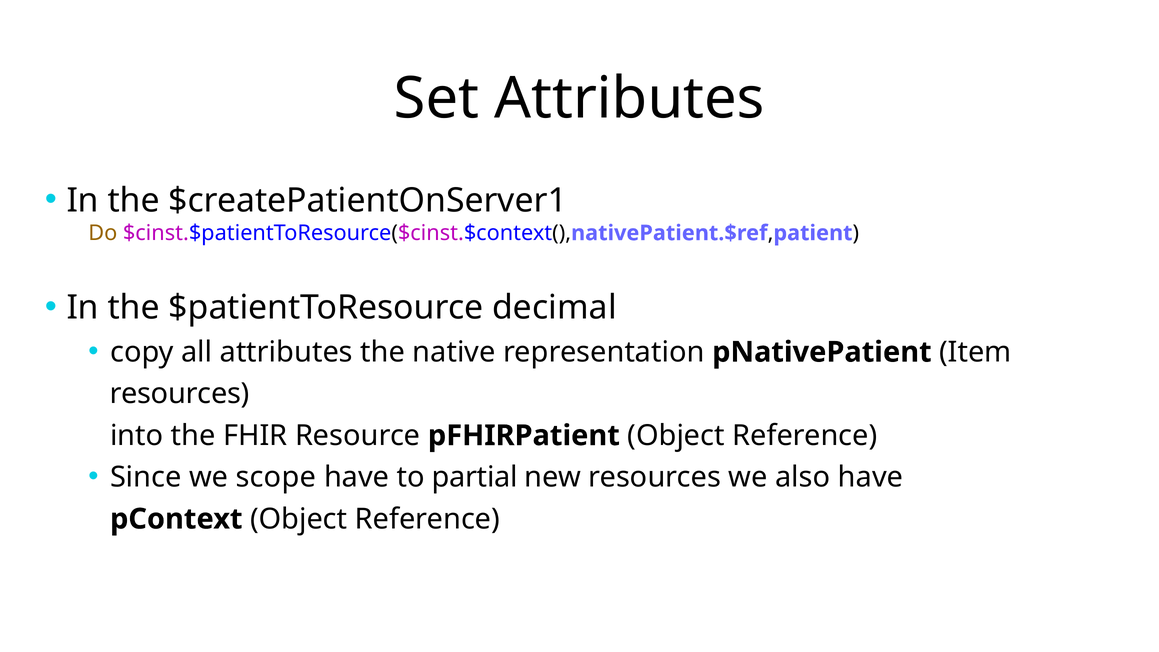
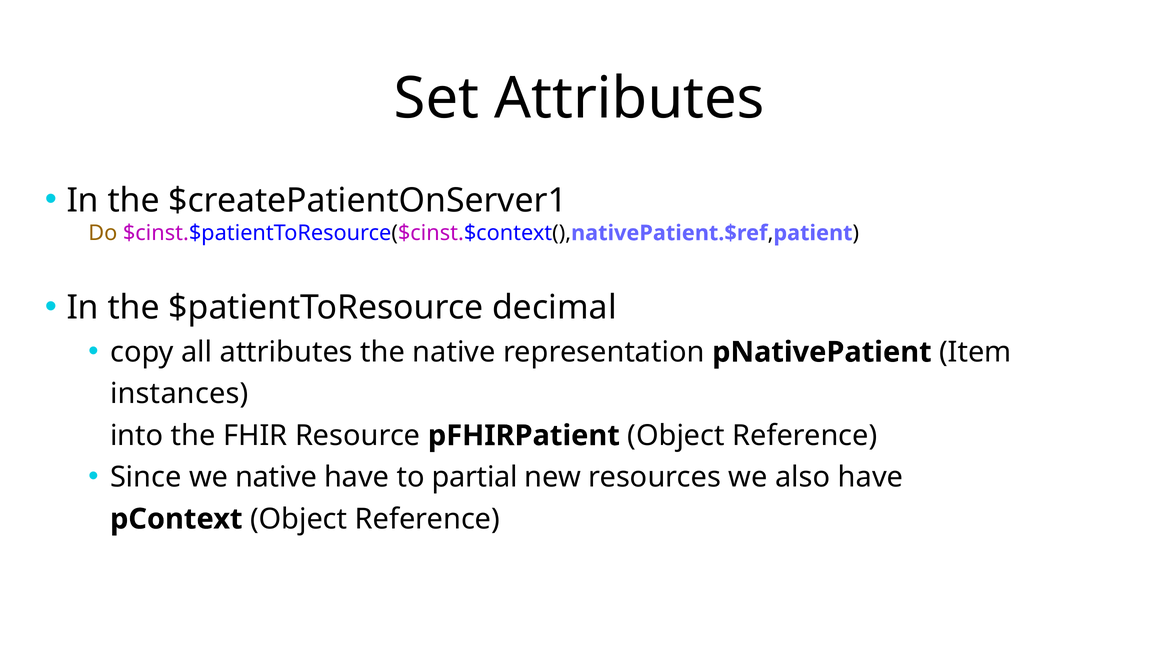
resources at (179, 394): resources -> instances
we scope: scope -> native
